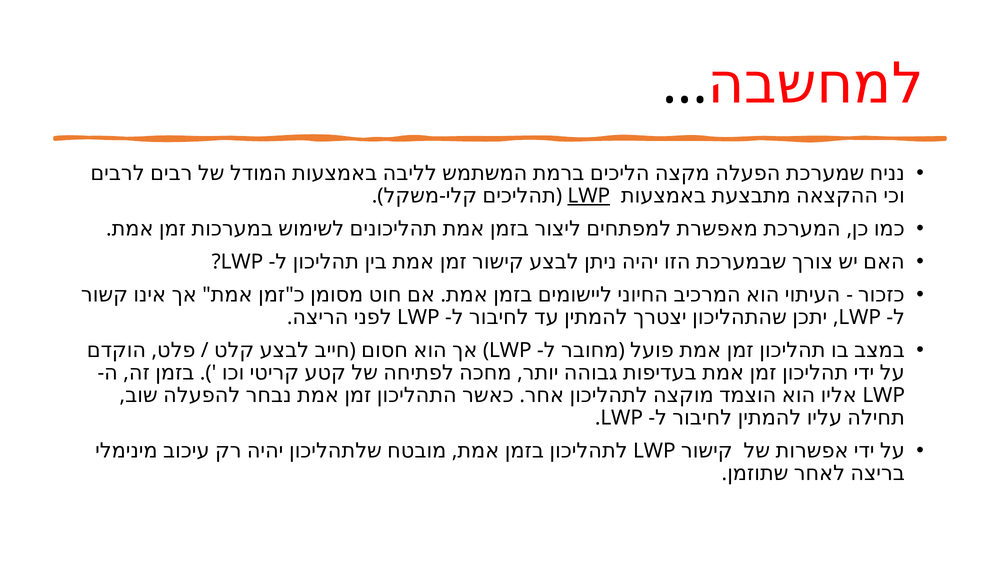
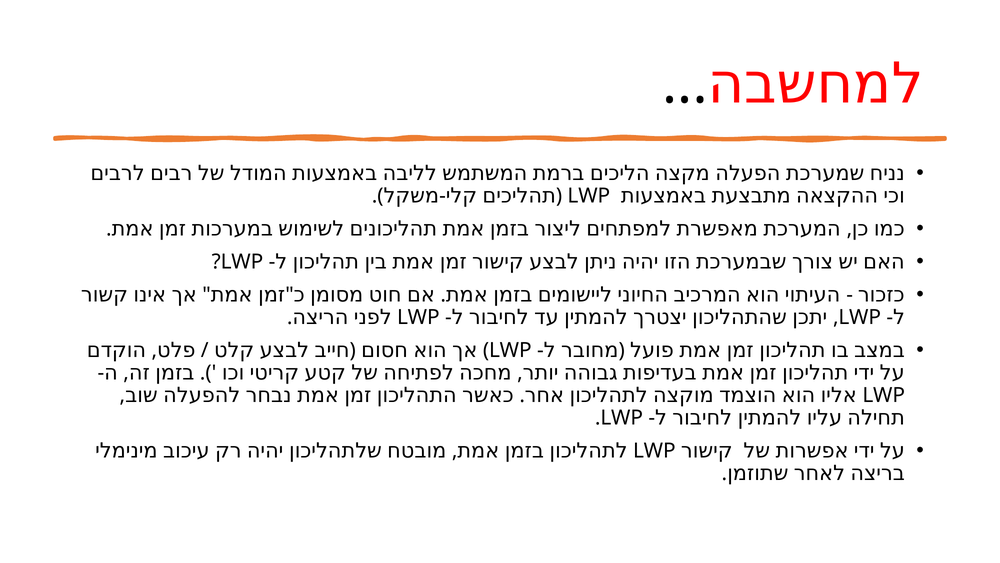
LWP at (589, 196) underline: present -> none
